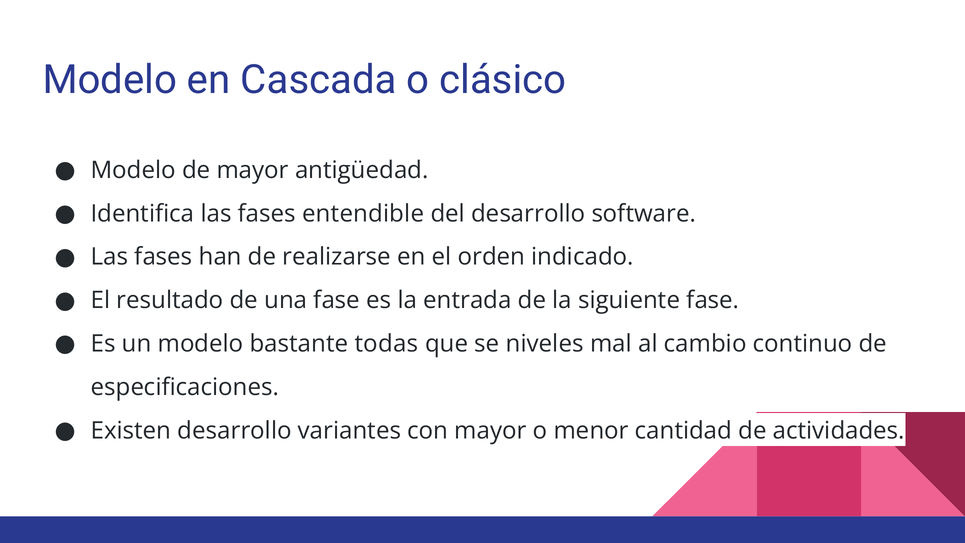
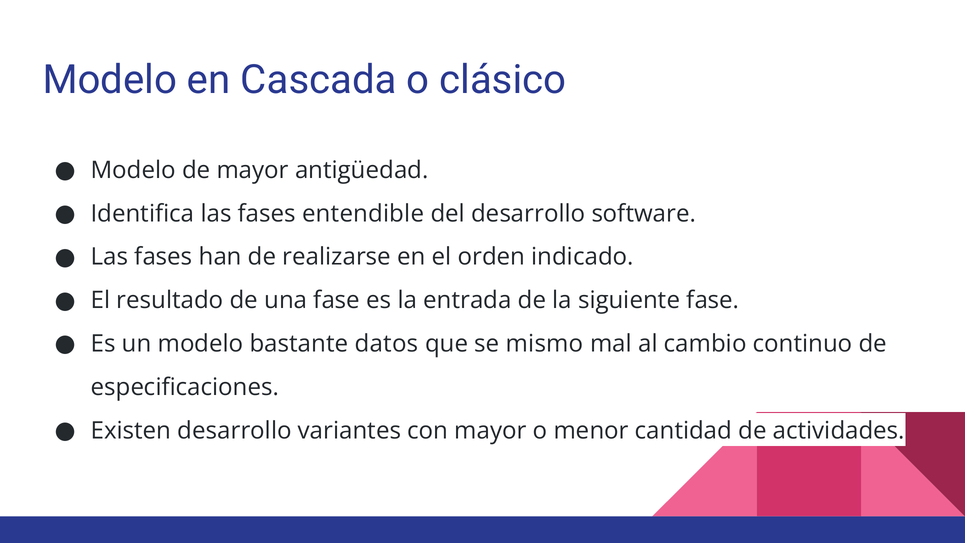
todas: todas -> datos
niveles: niveles -> mismo
